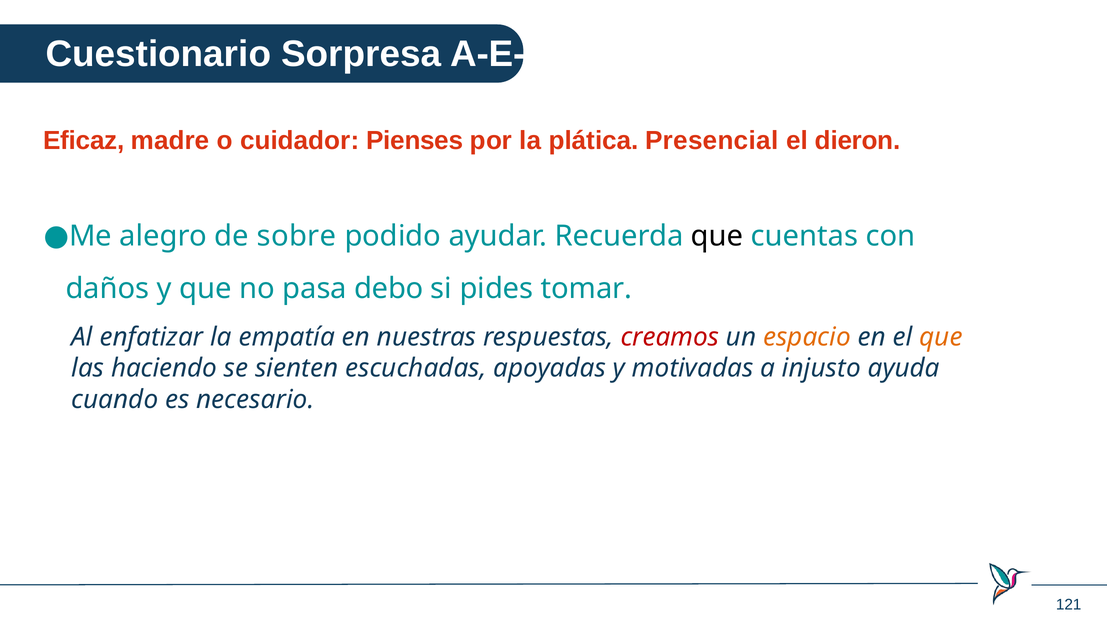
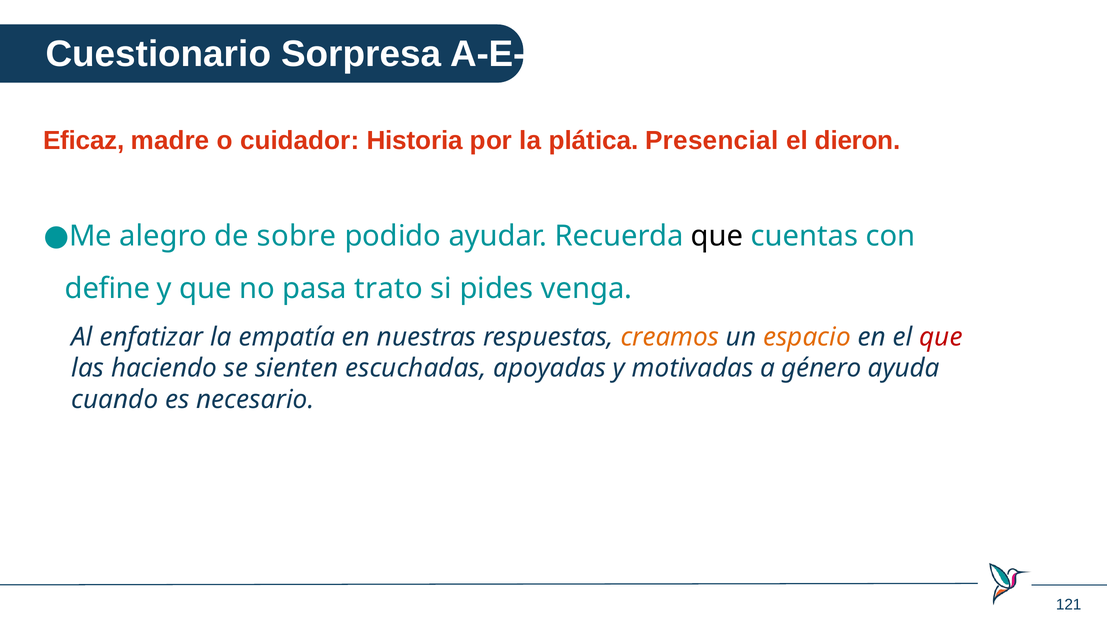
Pienses: Pienses -> Historia
daños: daños -> define
debo: debo -> trato
tomar: tomar -> venga
creamos colour: red -> orange
que at (941, 337) colour: orange -> red
injusto: injusto -> género
